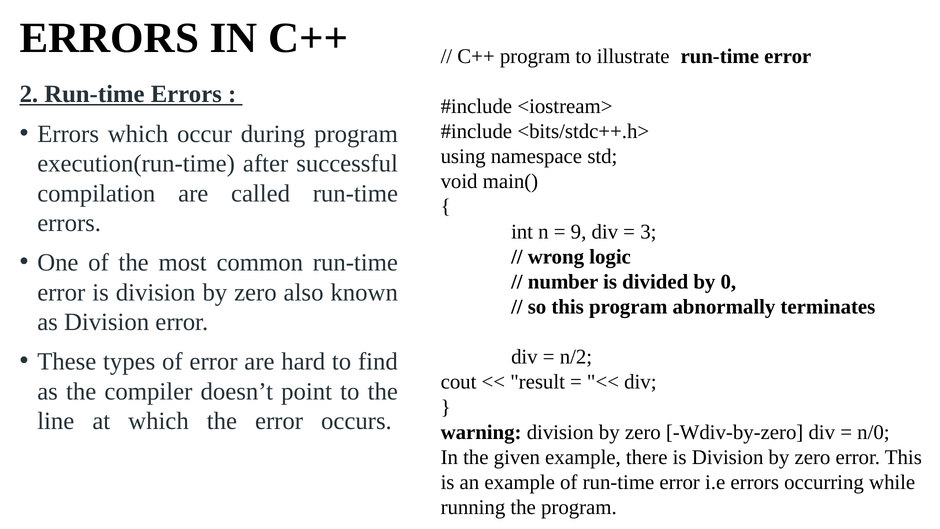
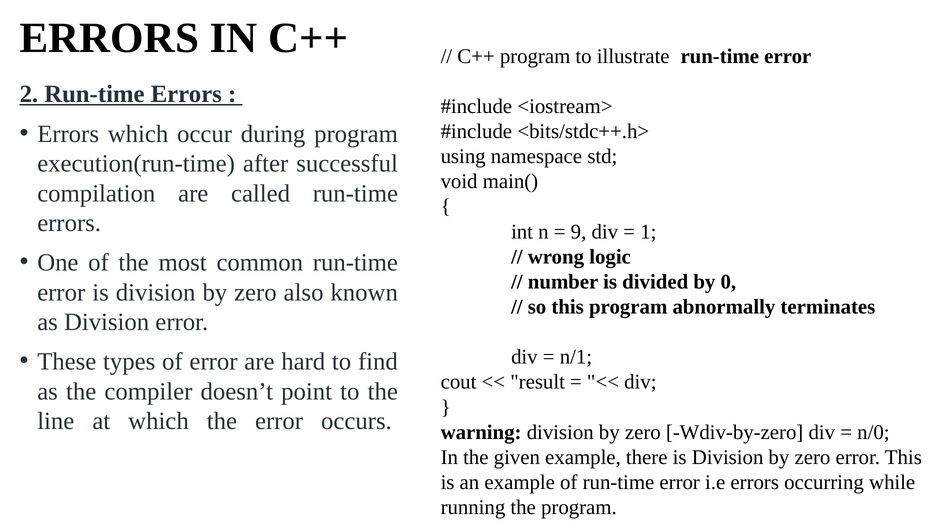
3: 3 -> 1
n/2: n/2 -> n/1
